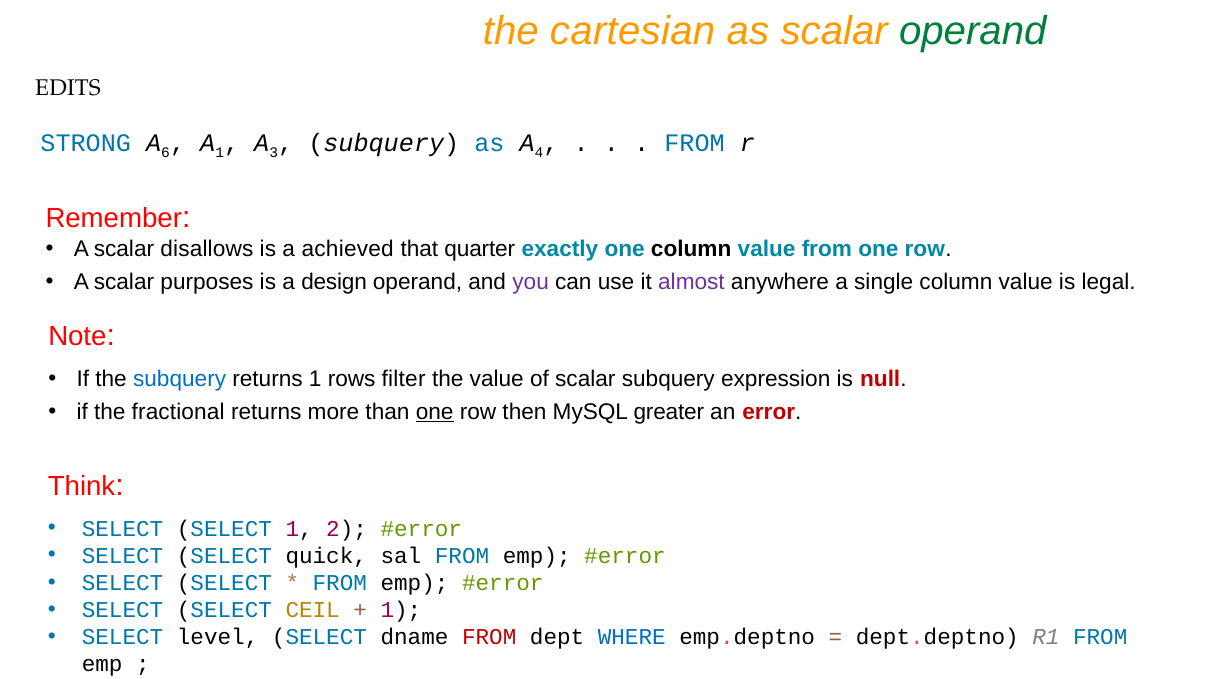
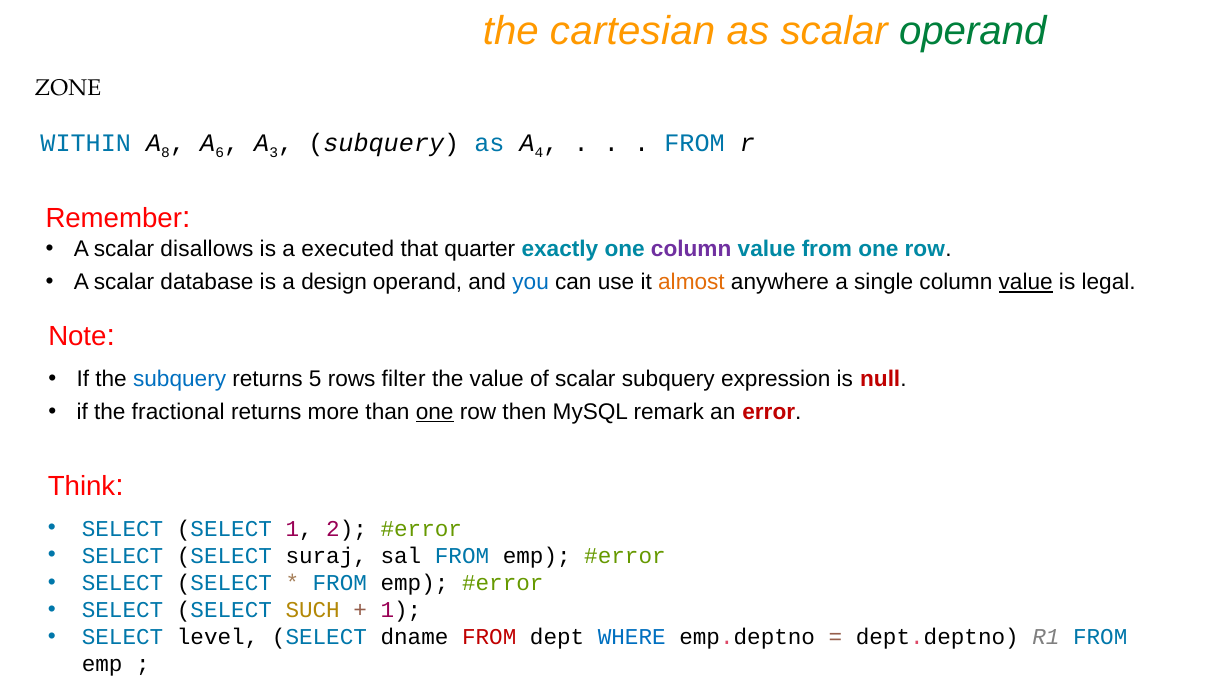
EDITS: EDITS -> ZONE
STRONG: STRONG -> WITHIN
6: 6 -> 8
A 1: 1 -> 6
achieved: achieved -> executed
column at (691, 249) colour: black -> purple
purposes: purposes -> database
you colour: purple -> blue
almost colour: purple -> orange
value at (1026, 282) underline: none -> present
returns 1: 1 -> 5
greater: greater -> remark
quick: quick -> suraj
CEIL: CEIL -> SUCH
